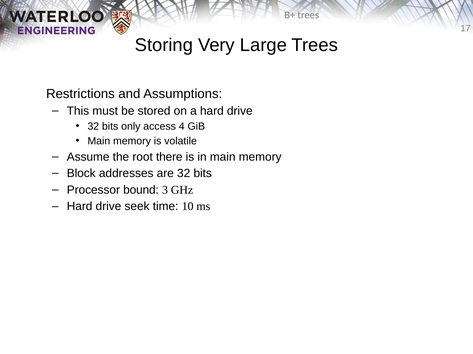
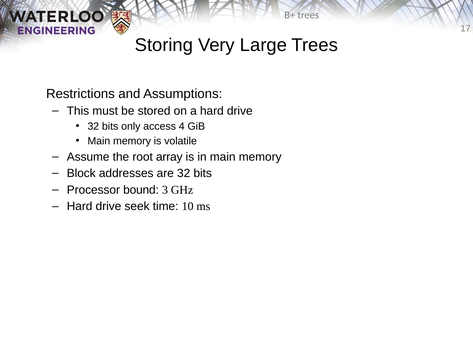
there: there -> array
